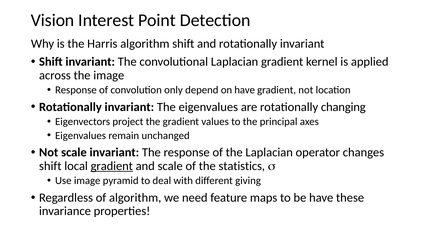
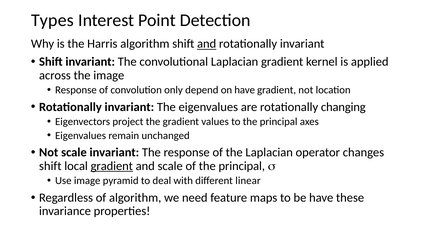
Vision: Vision -> Types
and at (207, 44) underline: none -> present
of the statistics: statistics -> principal
giving: giving -> linear
